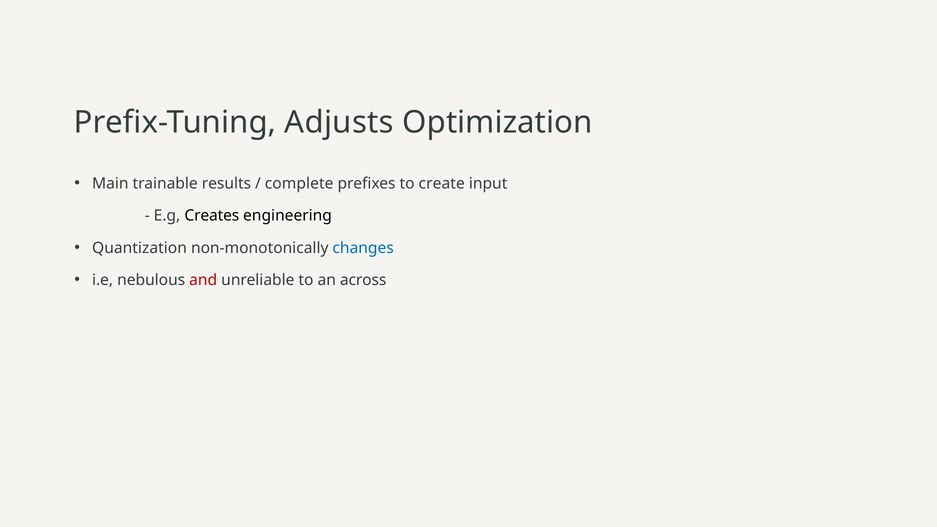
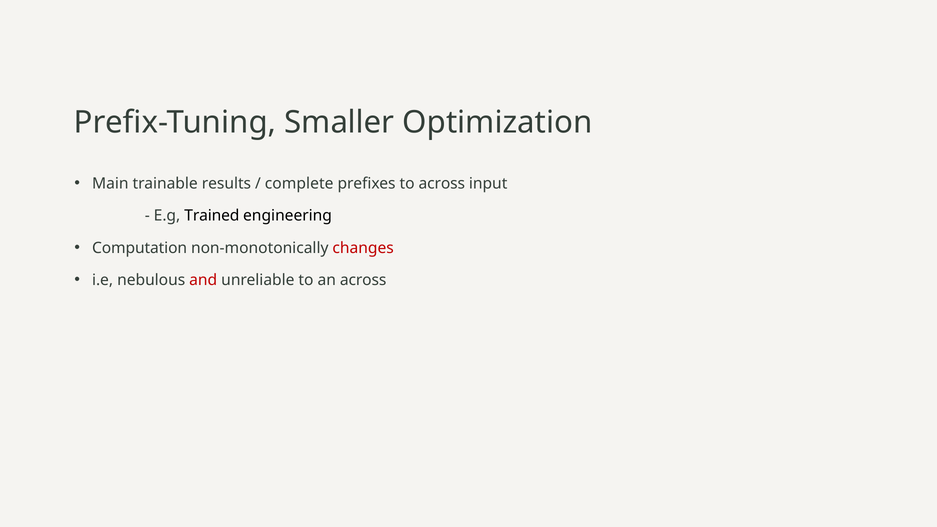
Adjusts: Adjusts -> Smaller
to create: create -> across
Creates: Creates -> Trained
Quantization: Quantization -> Computation
changes colour: blue -> red
